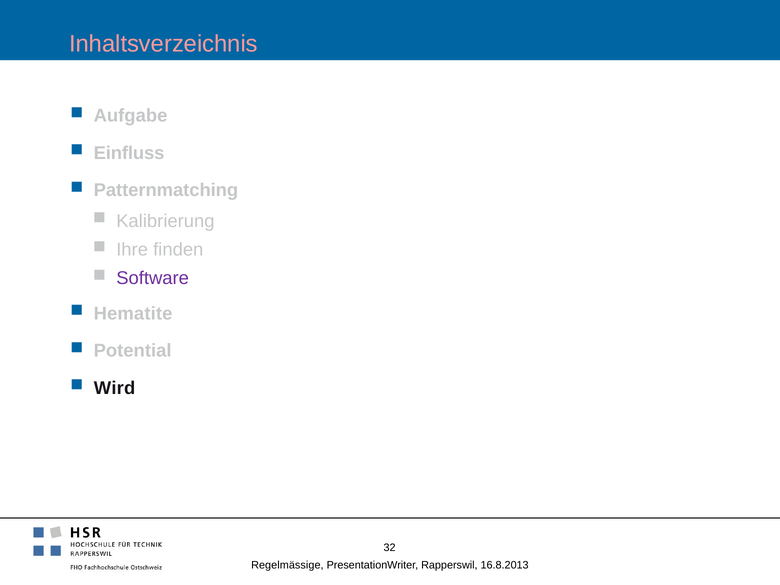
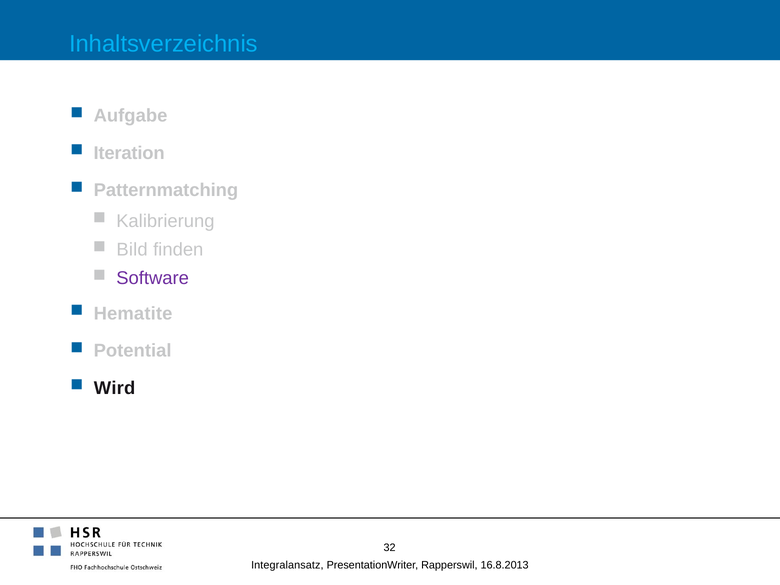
Inhaltsverzeichnis colour: pink -> light blue
Einfluss: Einfluss -> Iteration
Ihre: Ihre -> Bild
Regelmässige: Regelmässige -> Integralansatz
